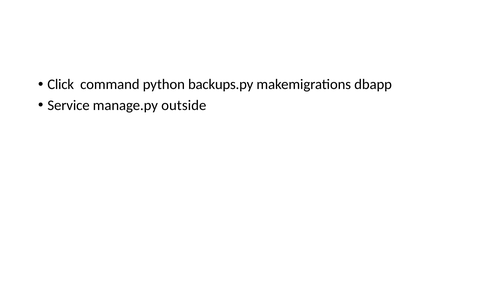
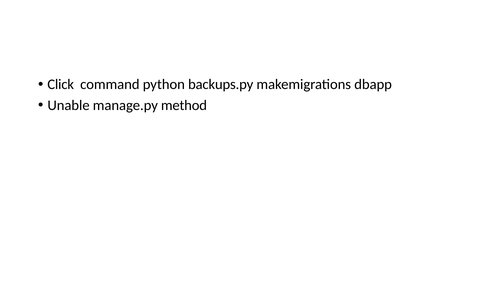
Service: Service -> Unable
outside: outside -> method
